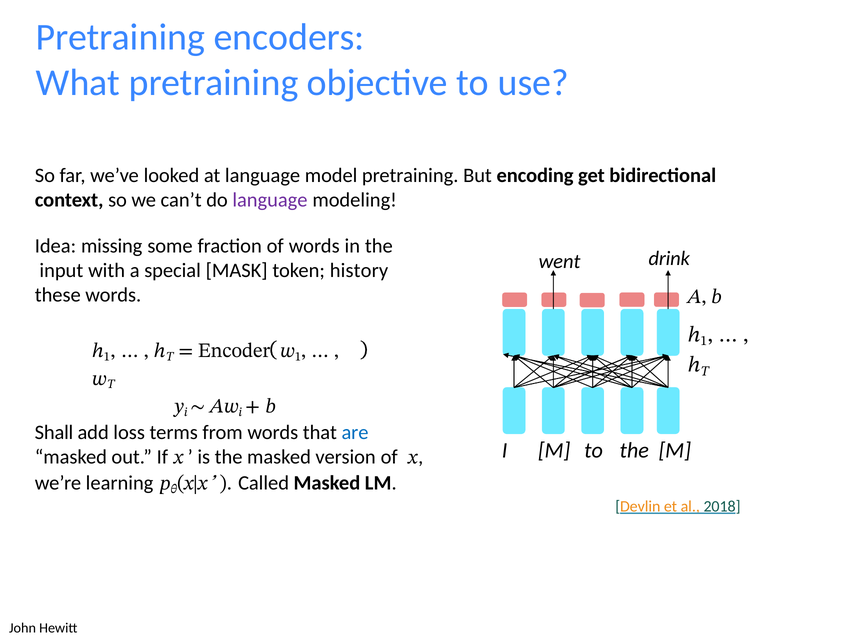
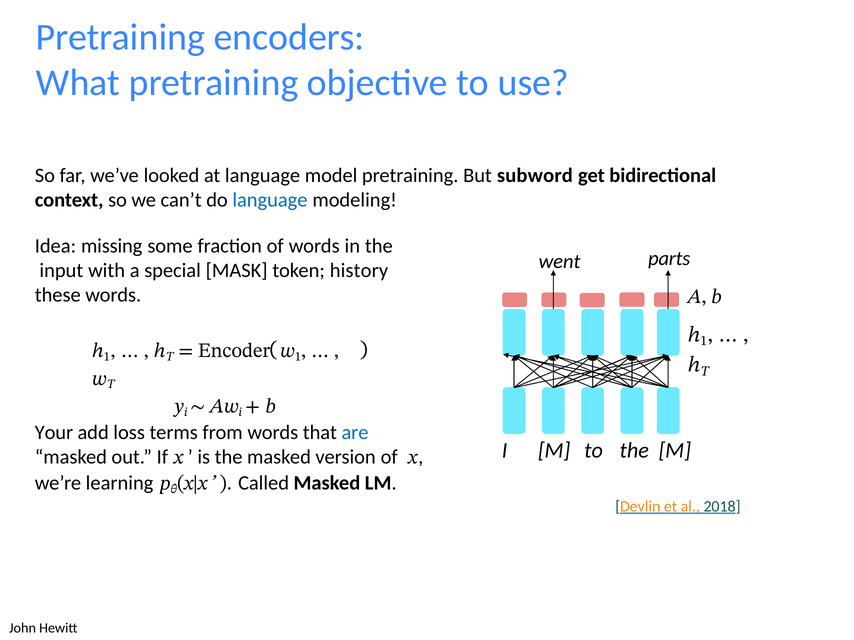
encoding: encoding -> subword
language at (270, 200) colour: purple -> blue
drink: drink -> parts
Shall: Shall -> Your
